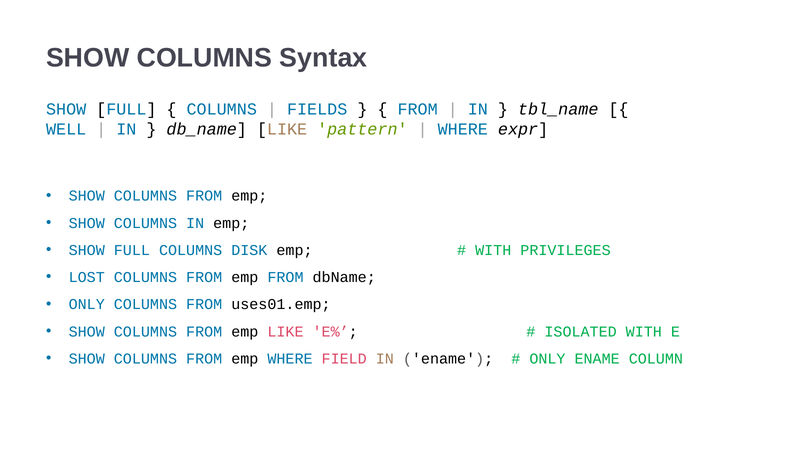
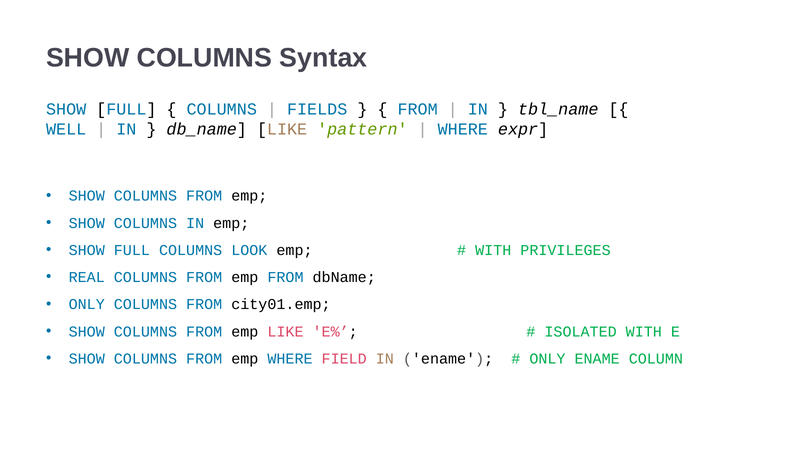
DISK: DISK -> LOOK
LOST: LOST -> REAL
uses01.emp: uses01.emp -> city01.emp
